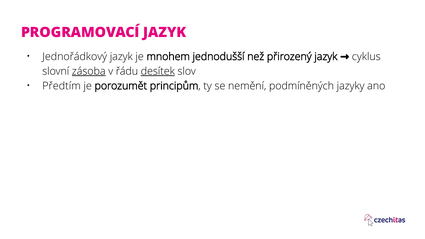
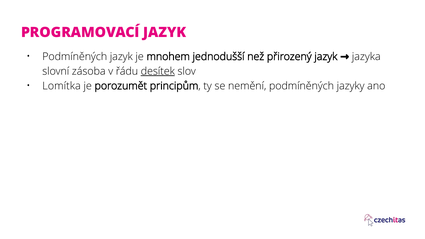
Jednořádkový at (75, 57): Jednořádkový -> Podmíněných
cyklus: cyklus -> jazyka
zásoba underline: present -> none
Předtím: Předtím -> Lomítka
